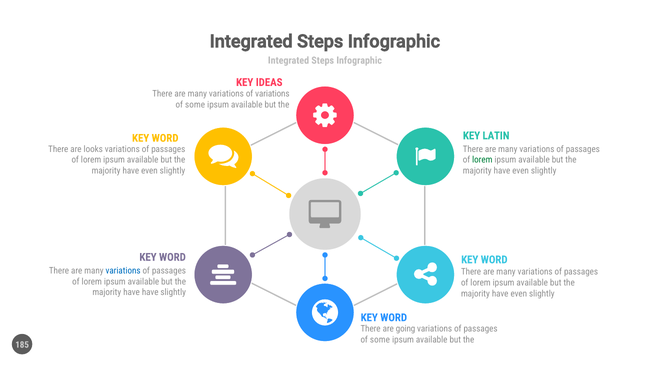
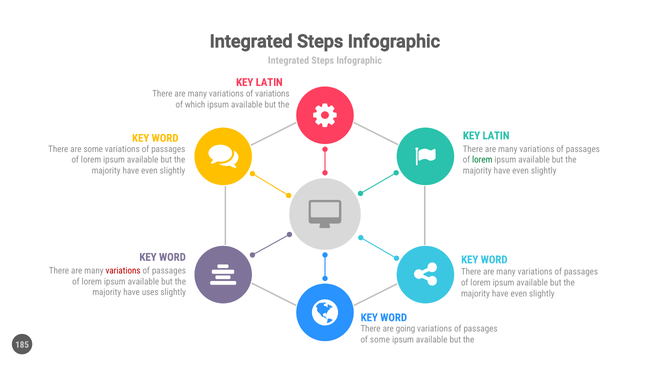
IDEAS at (269, 82): IDEAS -> LATIN
some at (195, 104): some -> which
are looks: looks -> some
variations at (123, 270) colour: blue -> red
have have: have -> uses
